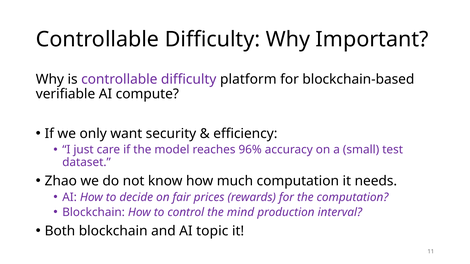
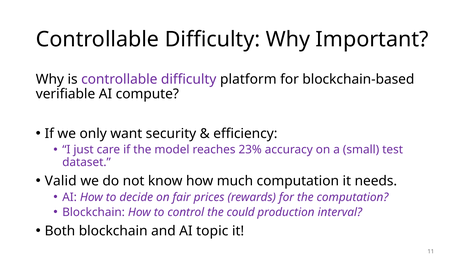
96%: 96% -> 23%
Zhao: Zhao -> Valid
mind: mind -> could
